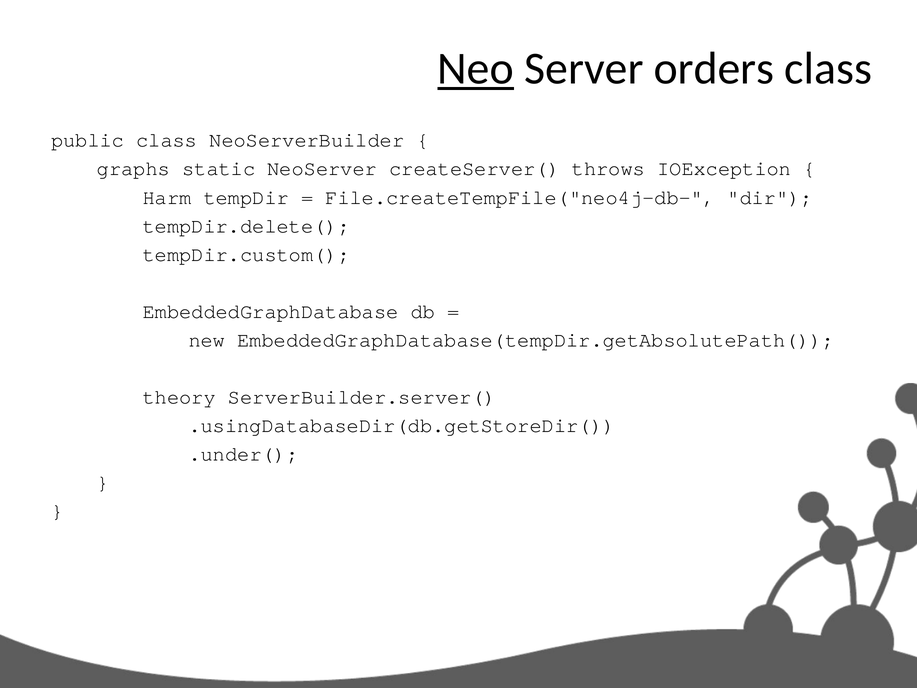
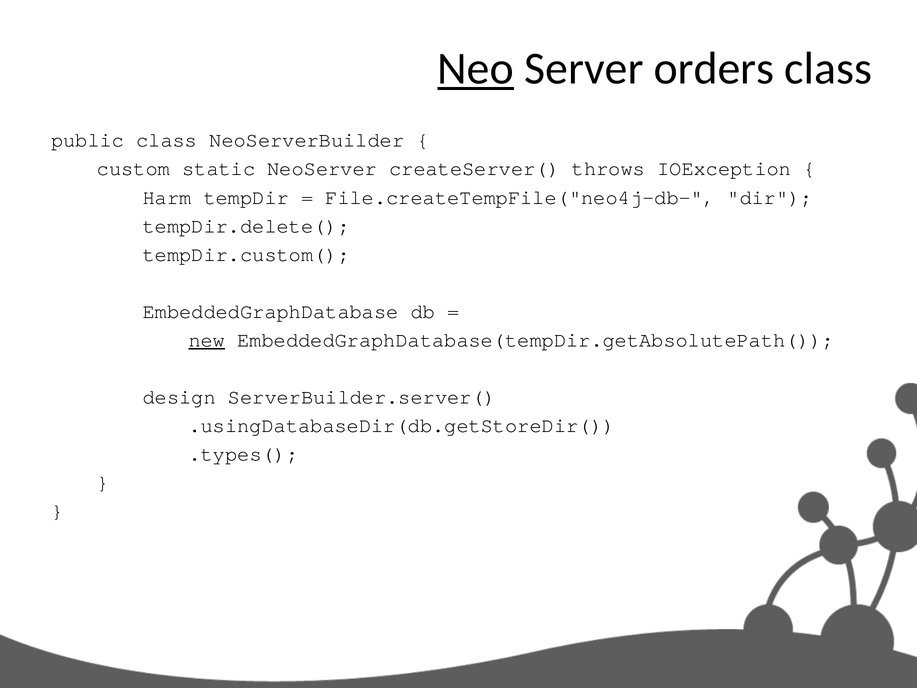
graphs: graphs -> custom
new underline: none -> present
theory: theory -> design
.under(: .under( -> .types(
